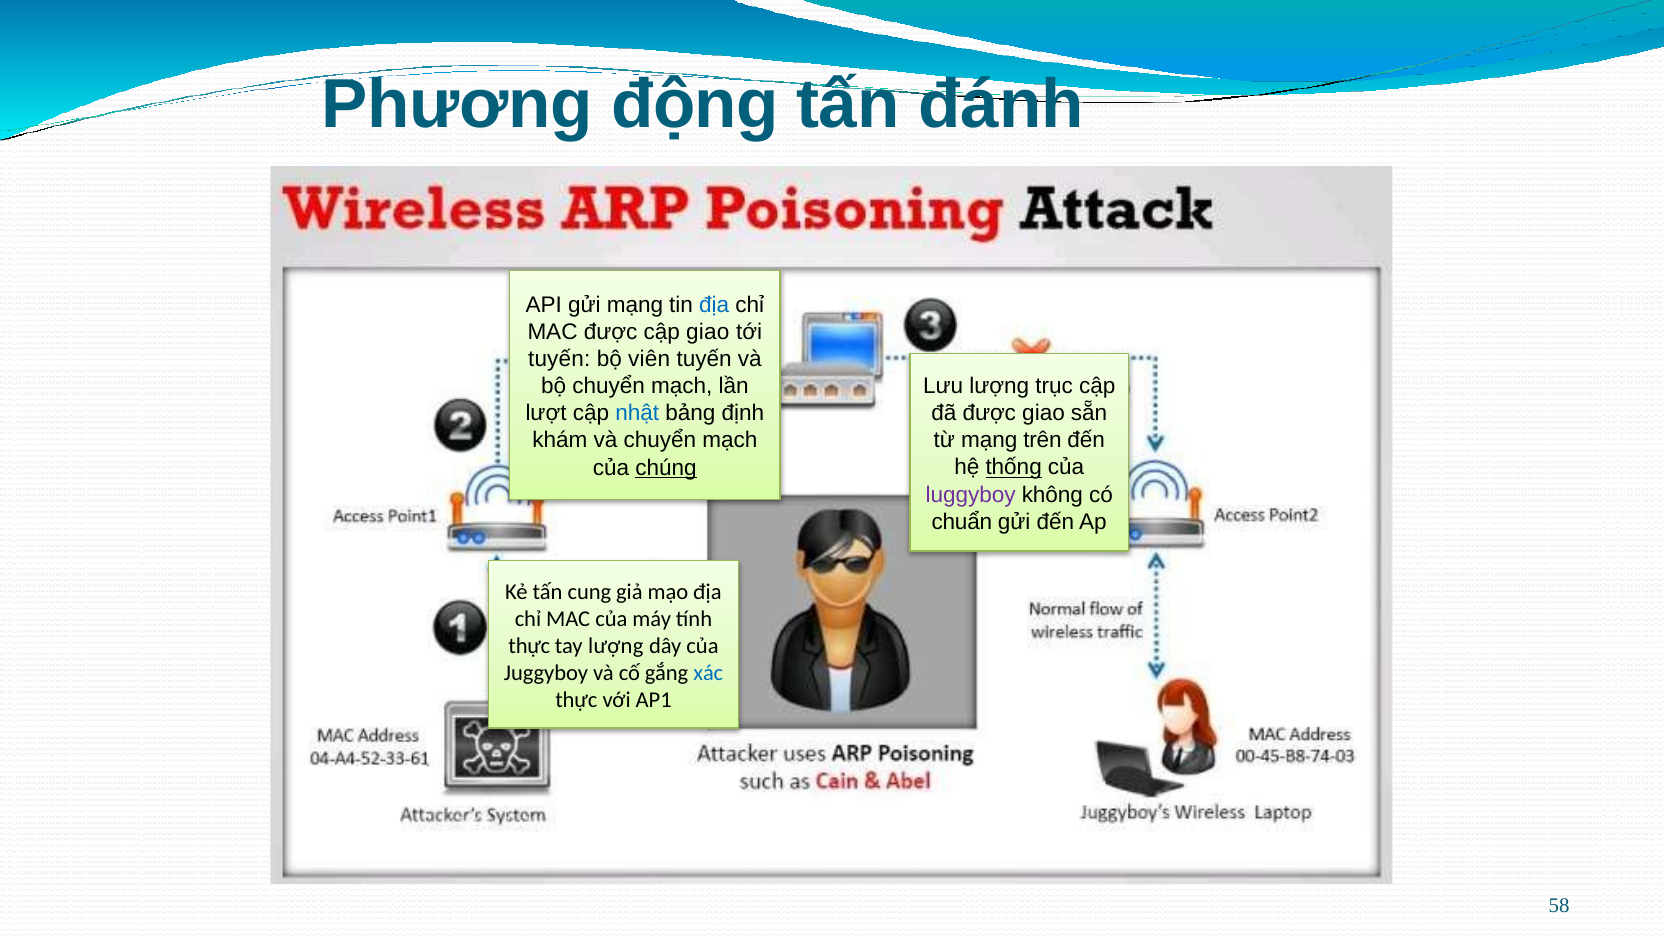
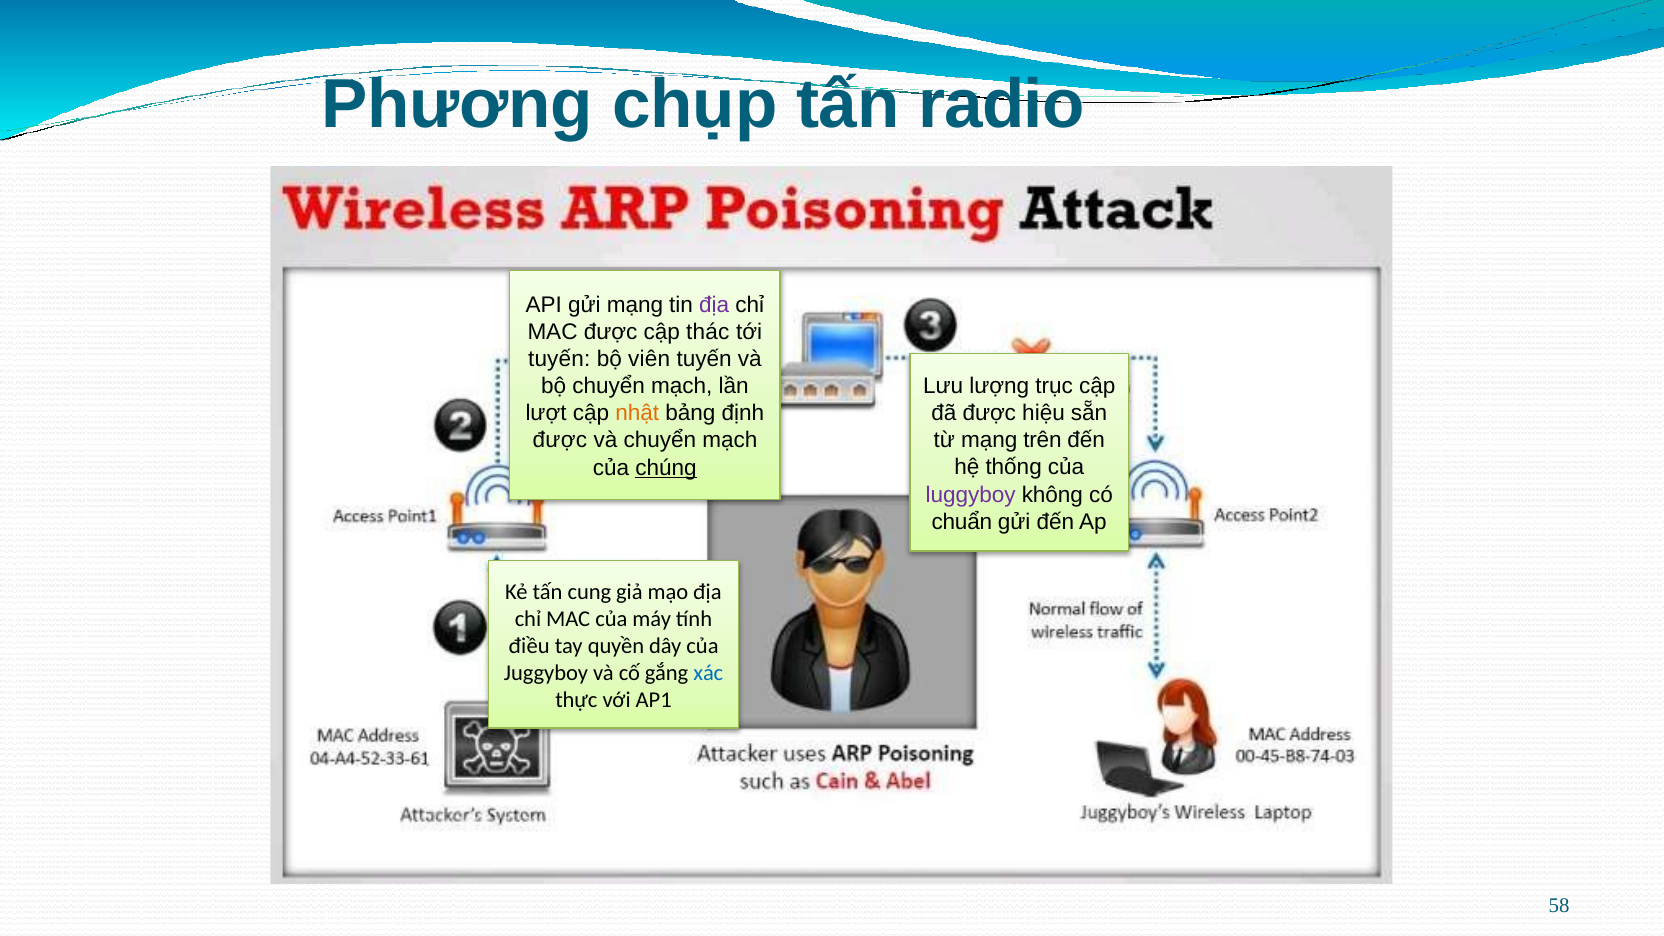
động: động -> chụp
đánh: đánh -> radio
địa at (714, 305) colour: blue -> purple
cập giao: giao -> thác
được giao: giao -> hiệu
nhật colour: blue -> orange
khám at (560, 441): khám -> được
thống underline: present -> none
thực at (529, 646): thực -> điều
tay lượng: lượng -> quyền
